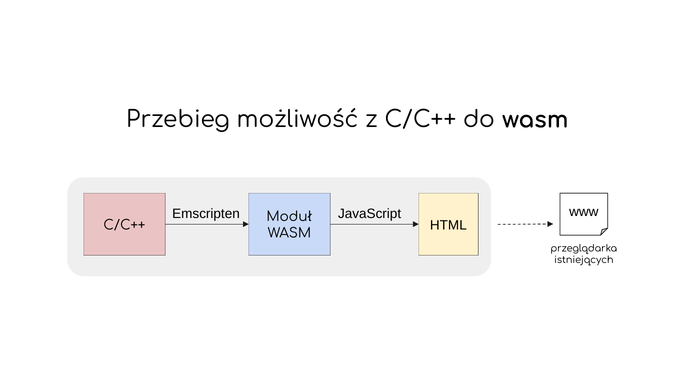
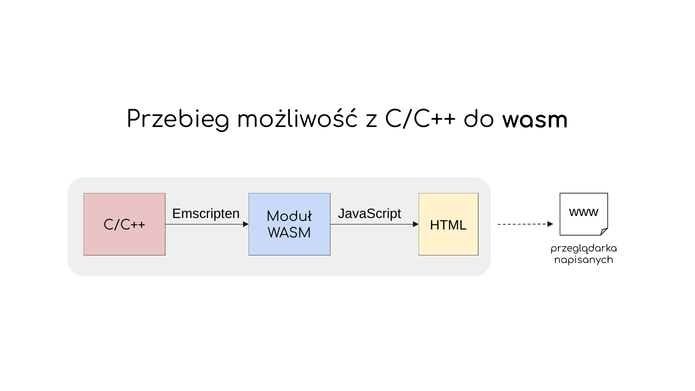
istniejących: istniejących -> napisanych
